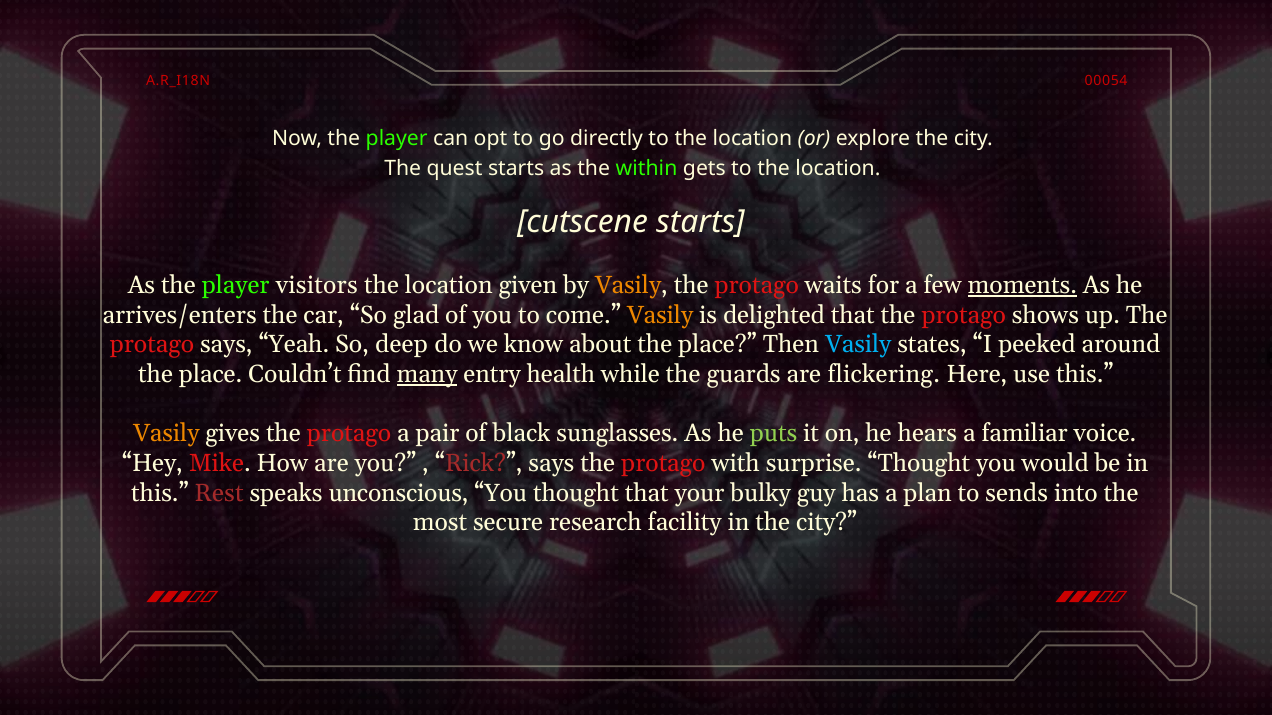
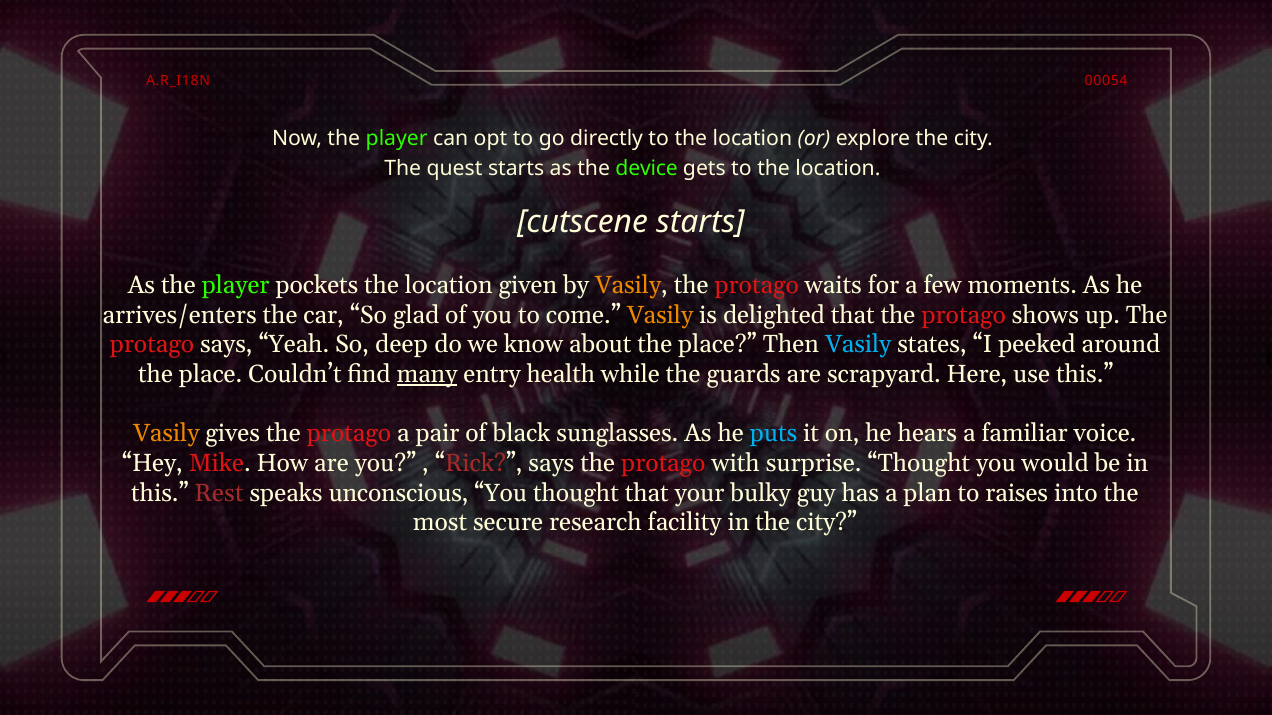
within: within -> device
visitors: visitors -> pockets
moments underline: present -> none
flickering: flickering -> scrapyard
puts colour: light green -> light blue
sends: sends -> raises
